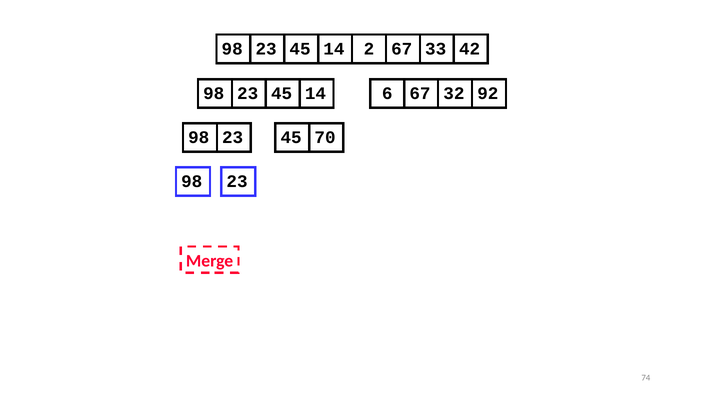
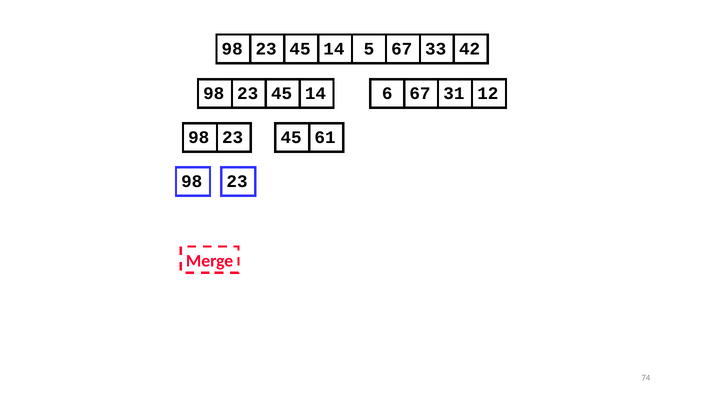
2: 2 -> 5
32: 32 -> 31
92: 92 -> 12
70: 70 -> 61
